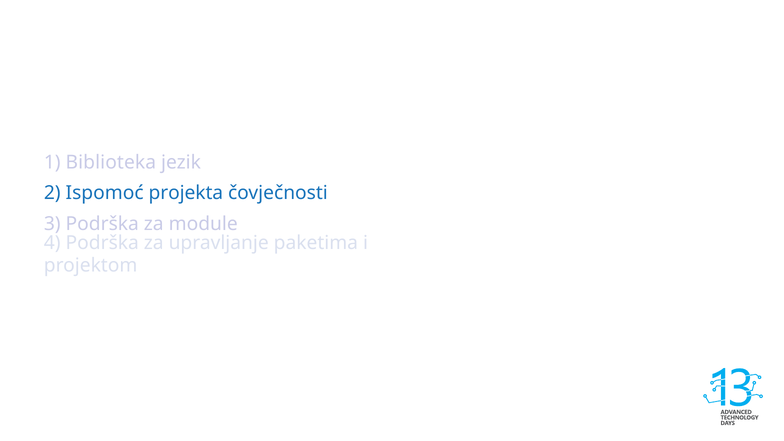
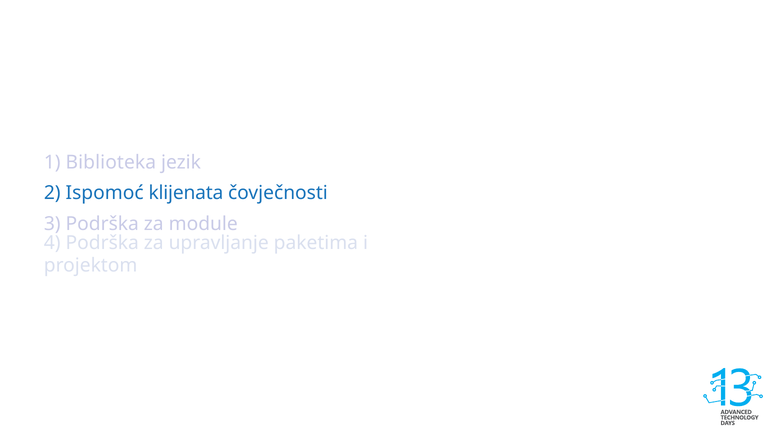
projekta: projekta -> klijenata
